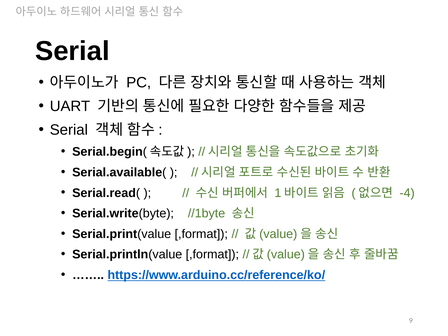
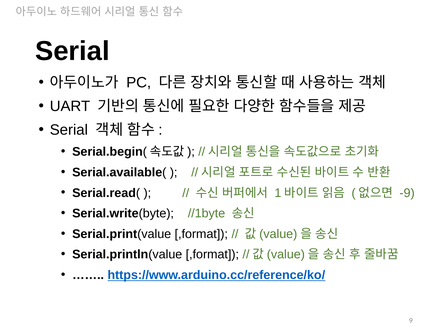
-4: -4 -> -9
